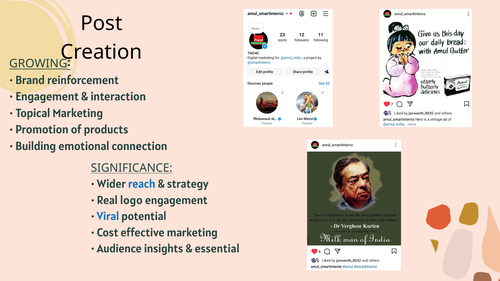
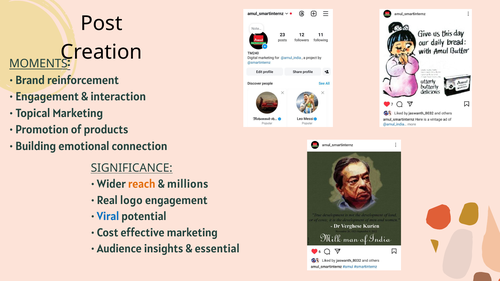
GROWING: GROWING -> MOMENTS
reach colour: blue -> orange
strategy: strategy -> millions
